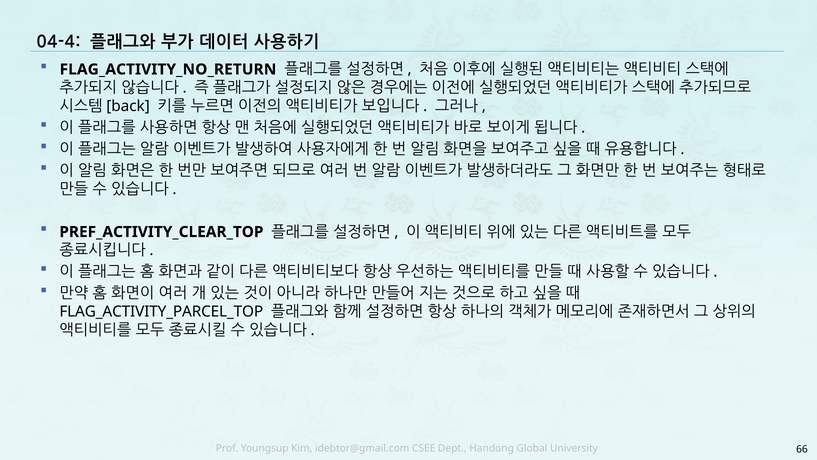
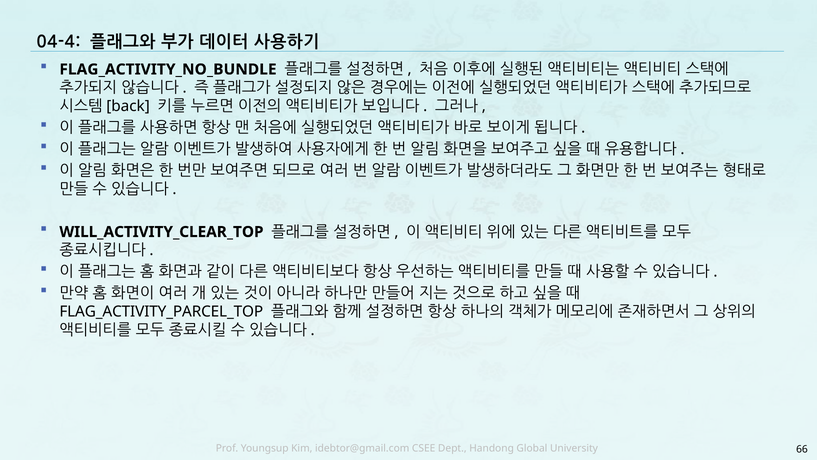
FLAG_ACTIVITY_NO_RETURN: FLAG_ACTIVITY_NO_RETURN -> FLAG_ACTIVITY_NO_BUNDLE
PREF_ACTIVITY_CLEAR_TOP: PREF_ACTIVITY_CLEAR_TOP -> WILL_ACTIVITY_CLEAR_TOP
